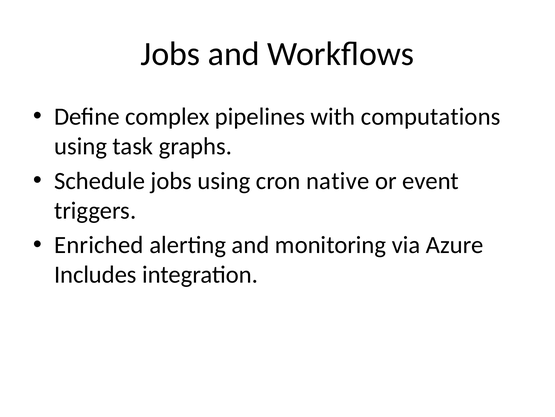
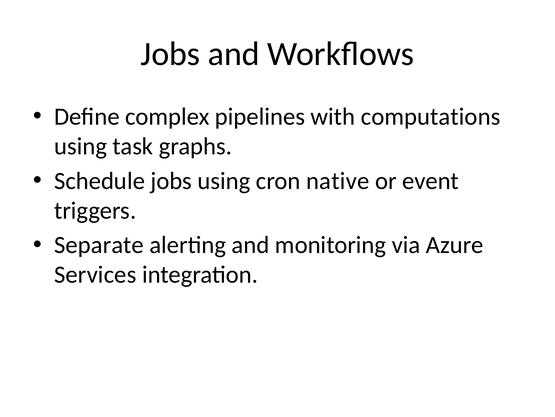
Enriched: Enriched -> Separate
Includes: Includes -> Services
